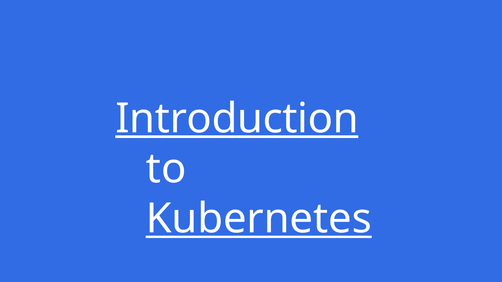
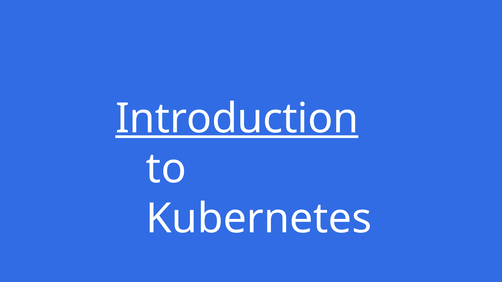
Kubernetes underline: present -> none
